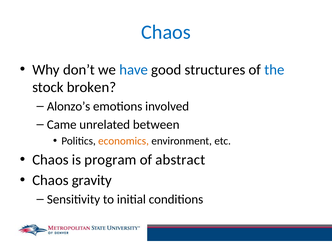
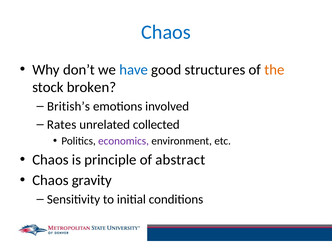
the colour: blue -> orange
Alonzo’s: Alonzo’s -> British’s
Came: Came -> Rates
between: between -> collected
economics colour: orange -> purple
program: program -> principle
